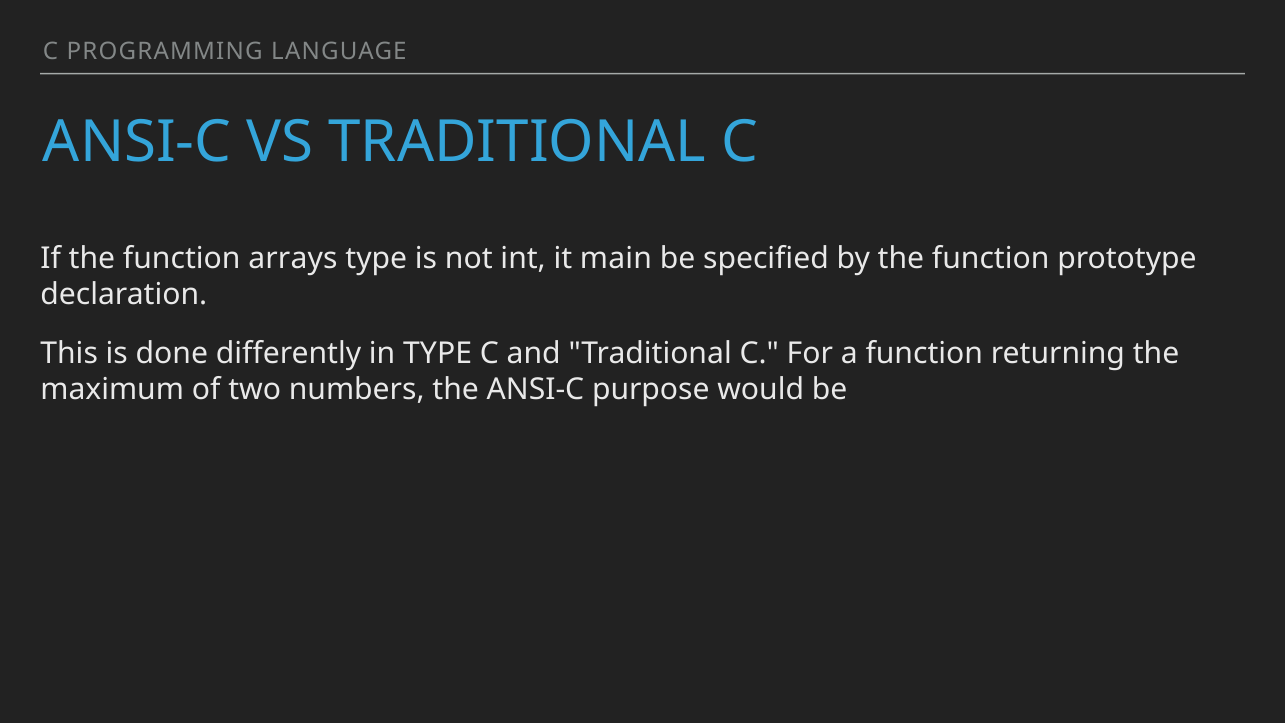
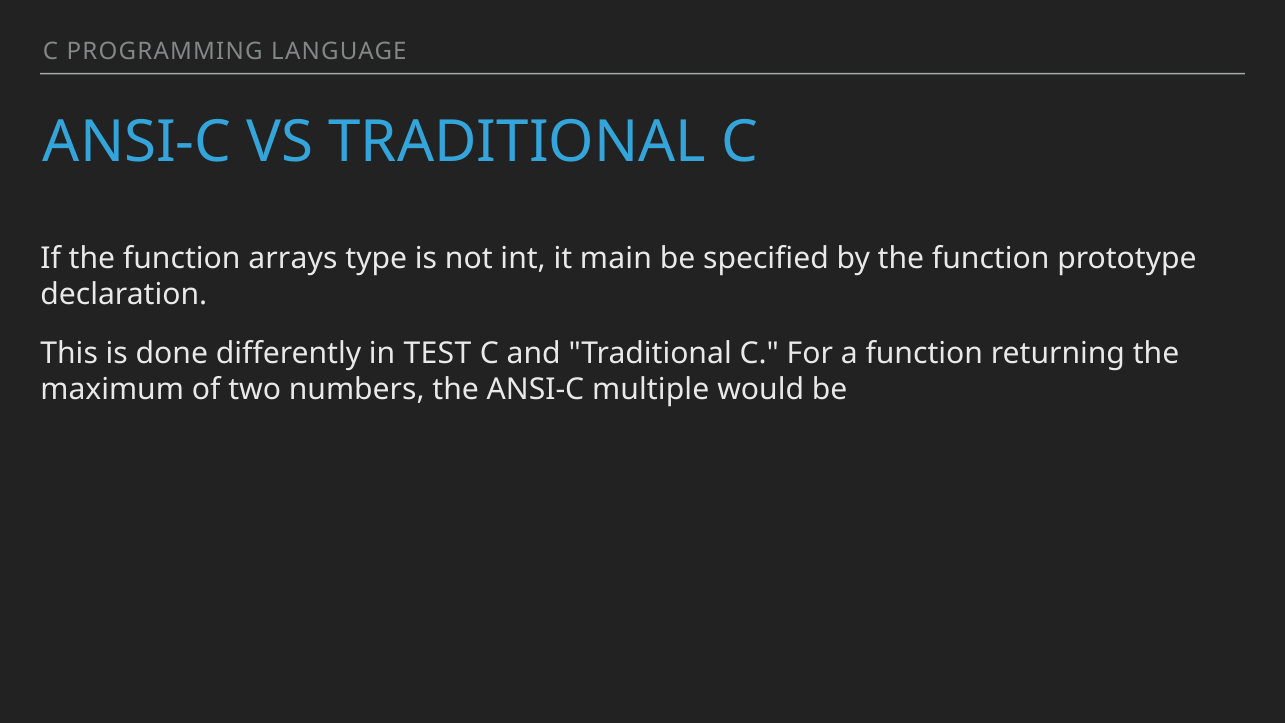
in TYPE: TYPE -> TEST
purpose: purpose -> multiple
